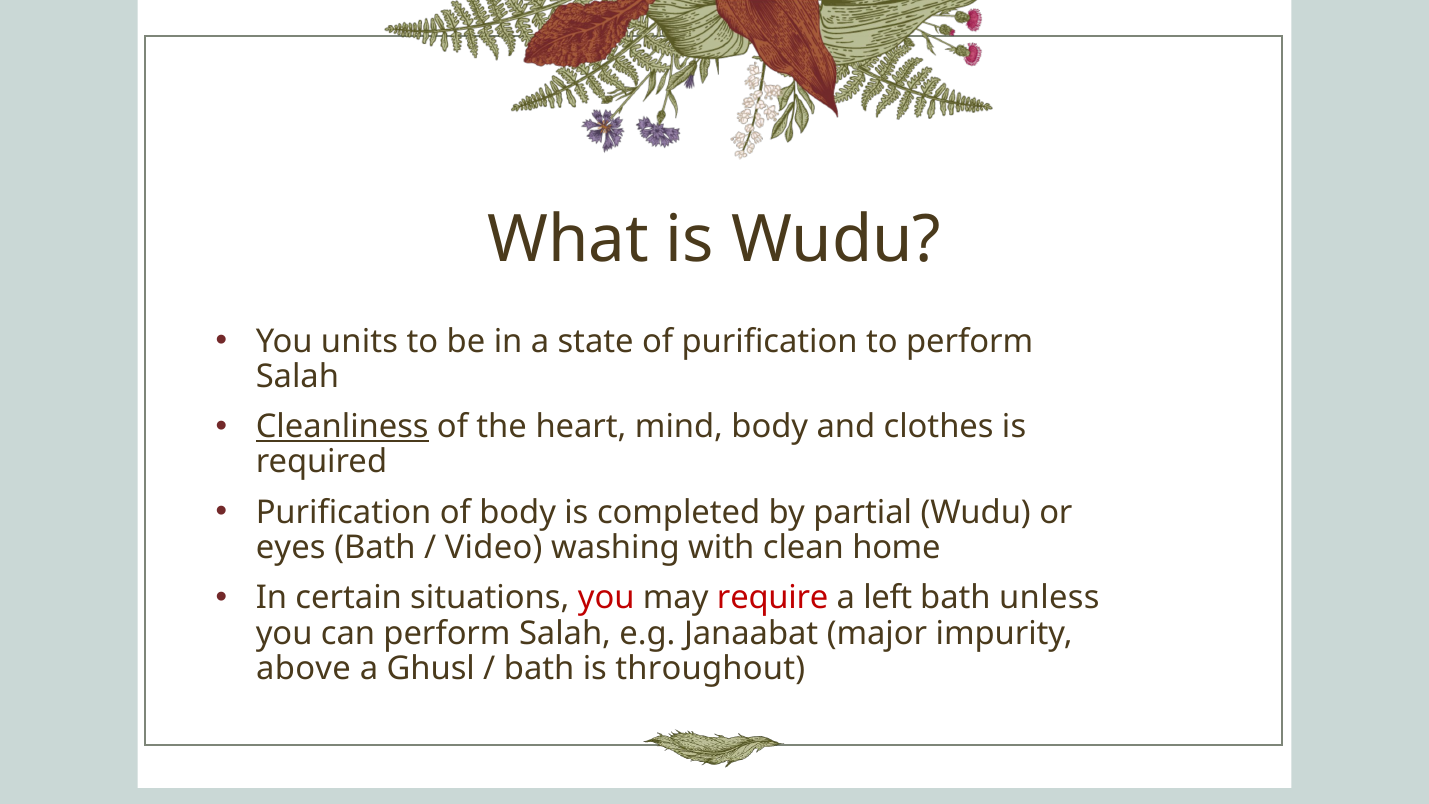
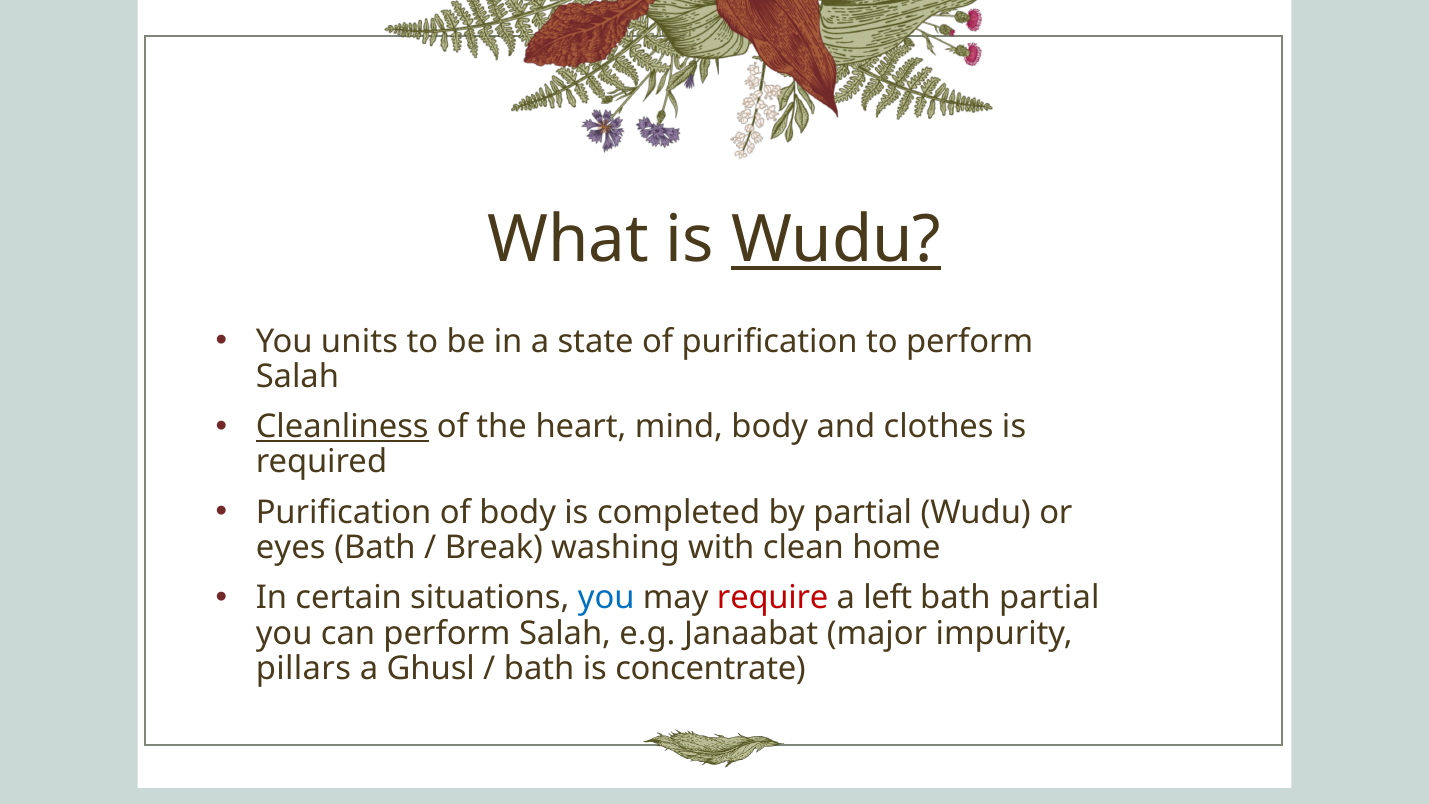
Wudu at (836, 240) underline: none -> present
Video: Video -> Break
you at (606, 598) colour: red -> blue
bath unless: unless -> partial
above: above -> pillars
throughout: throughout -> concentrate
